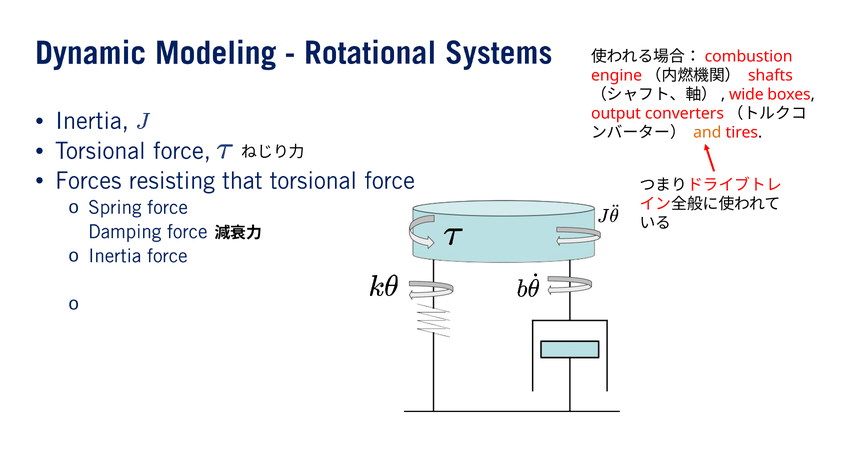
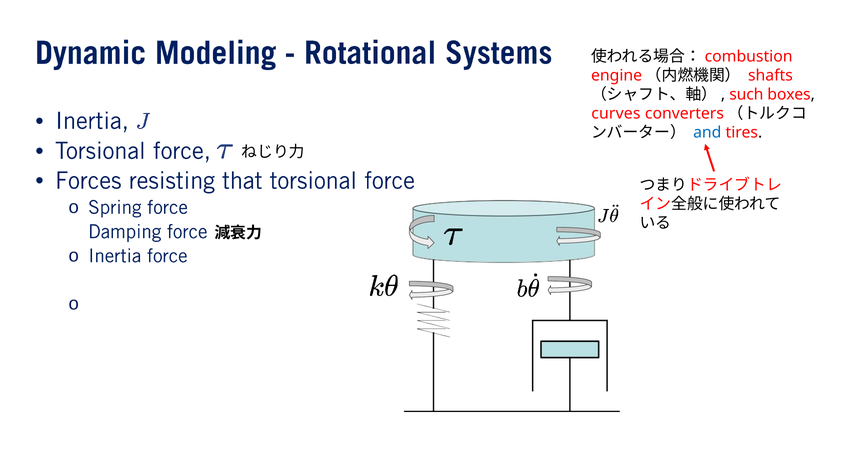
wide: wide -> such
output: output -> curves
and colour: orange -> blue
